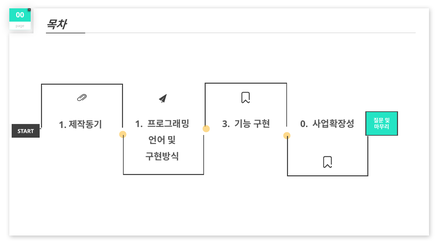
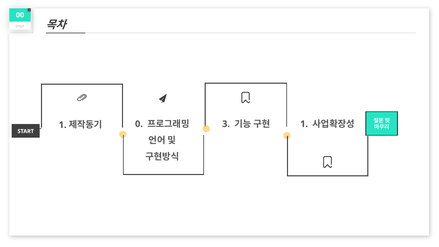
0 at (304, 124): 0 -> 1
1 at (139, 124): 1 -> 0
